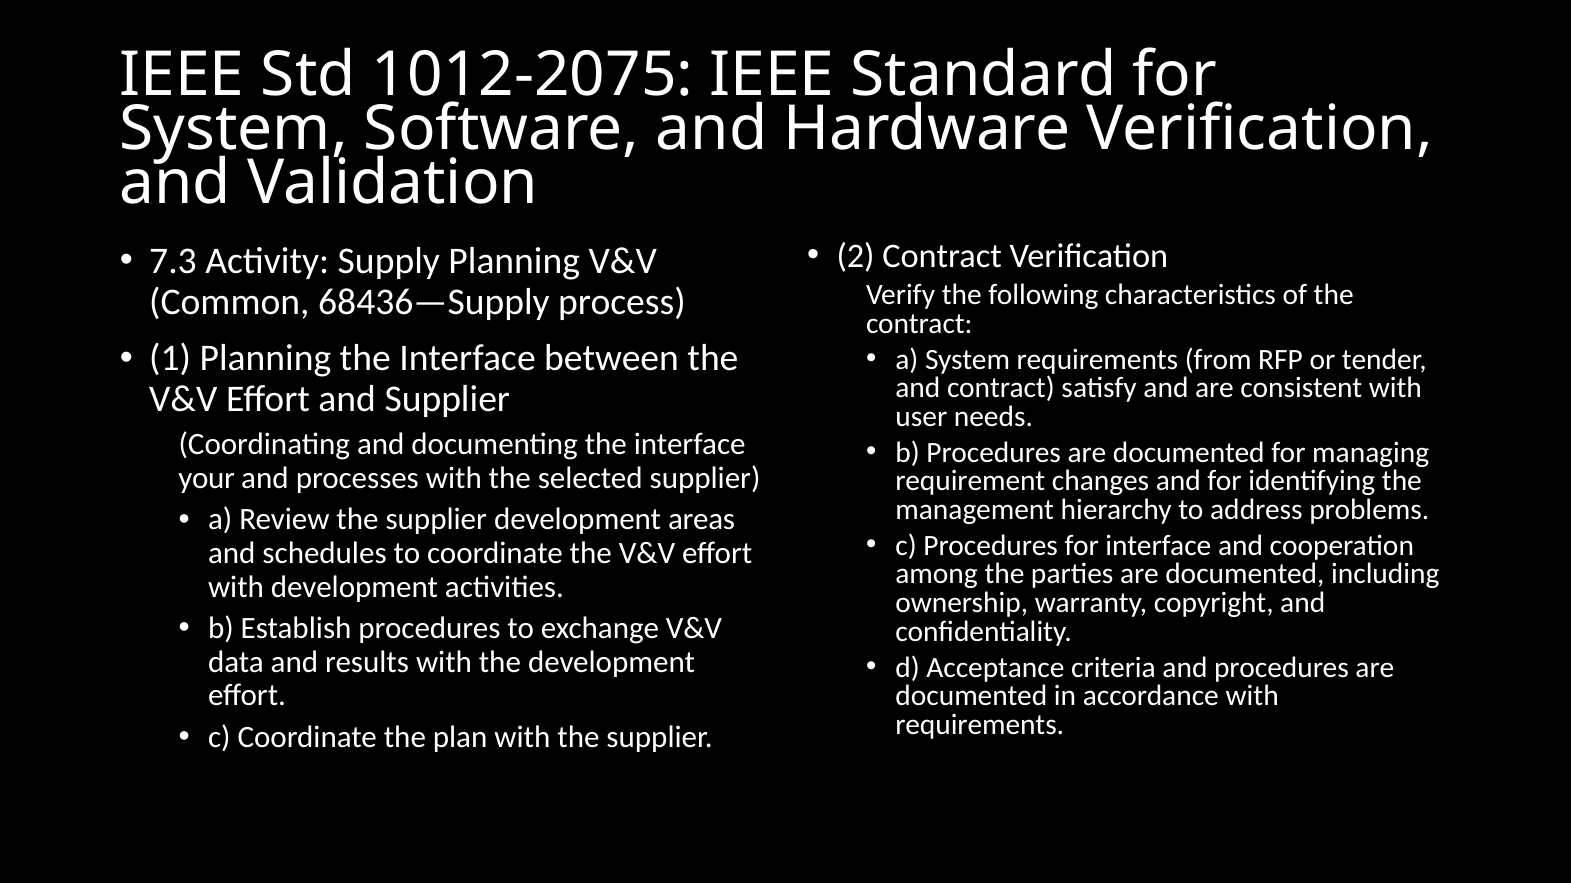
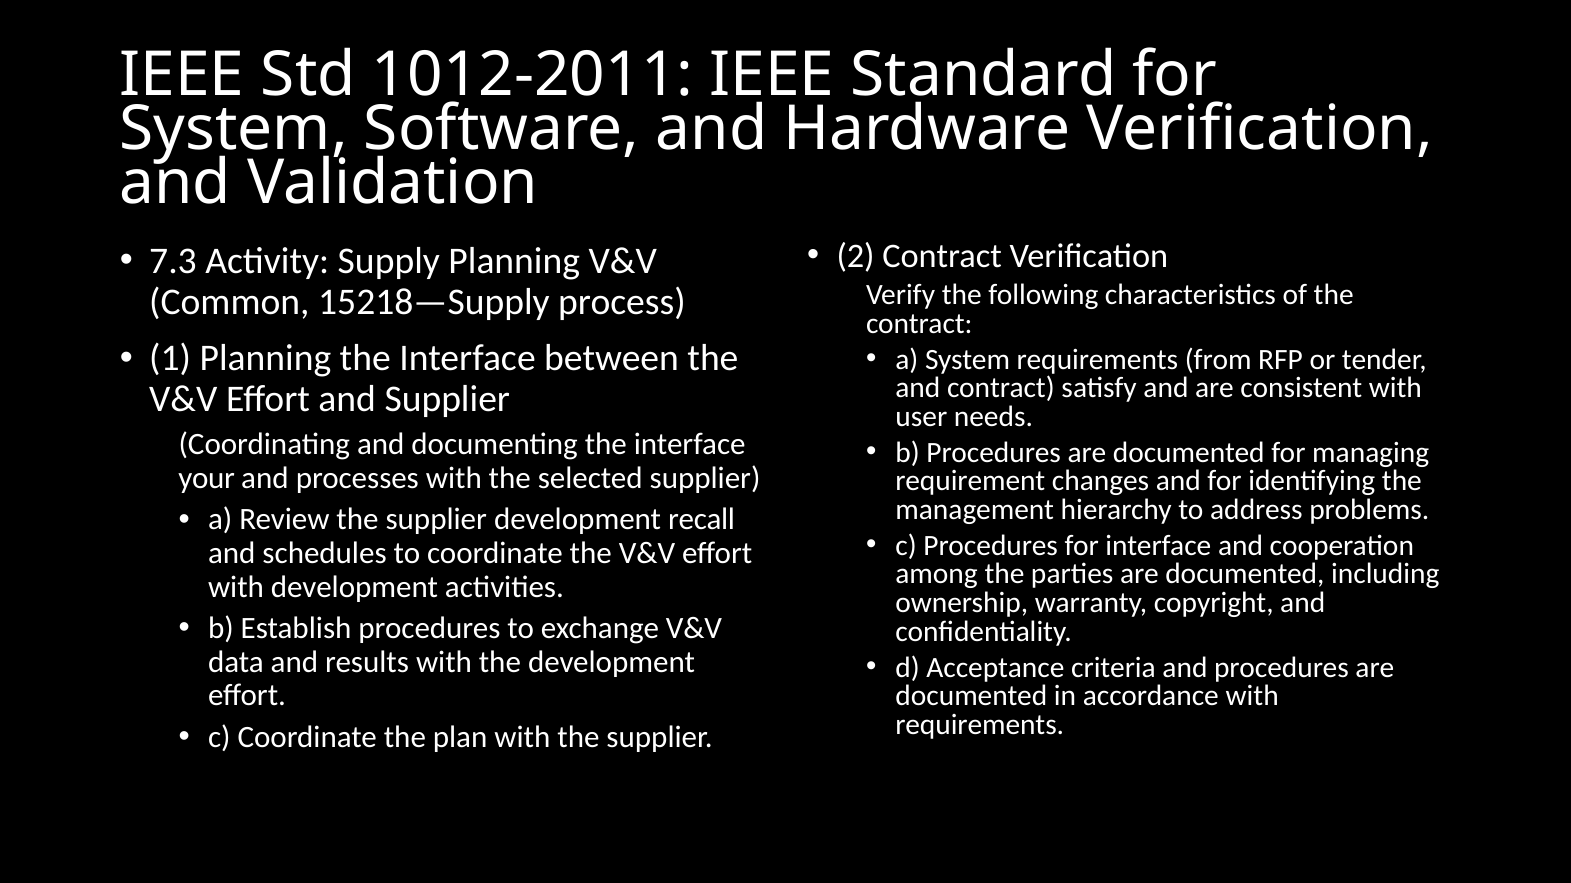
1012-2075: 1012-2075 -> 1012-2011
68436—Supply: 68436—Supply -> 15218—Supply
areas: areas -> recall
